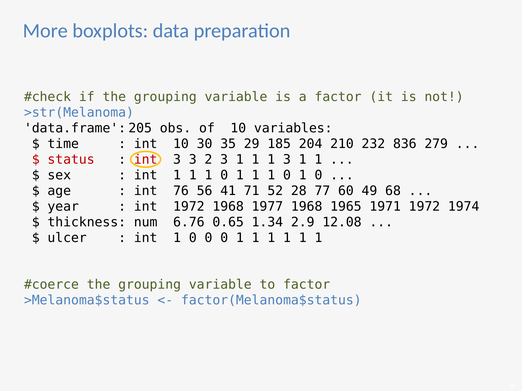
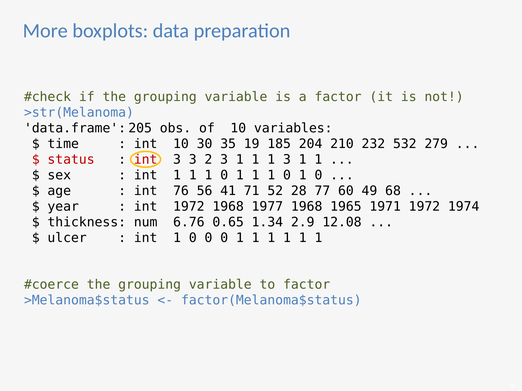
29: 29 -> 19
836: 836 -> 532
